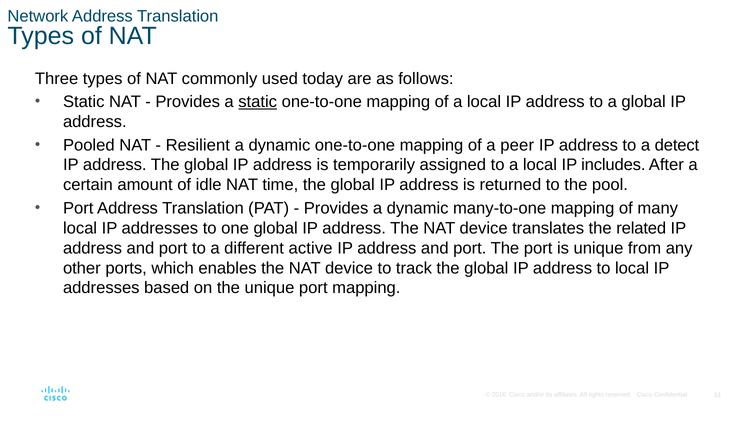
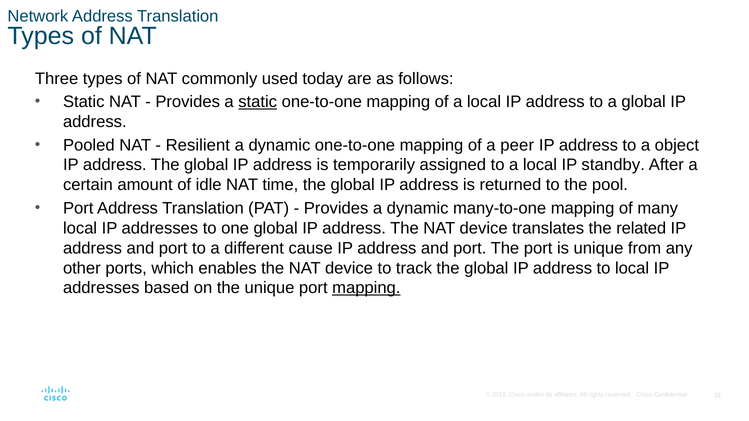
detect: detect -> object
includes: includes -> standby
active: active -> cause
mapping at (366, 288) underline: none -> present
